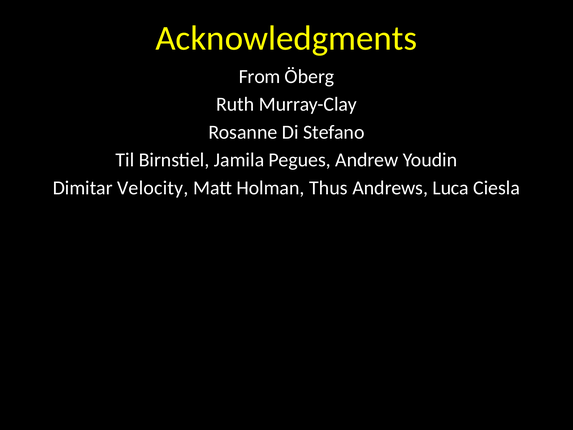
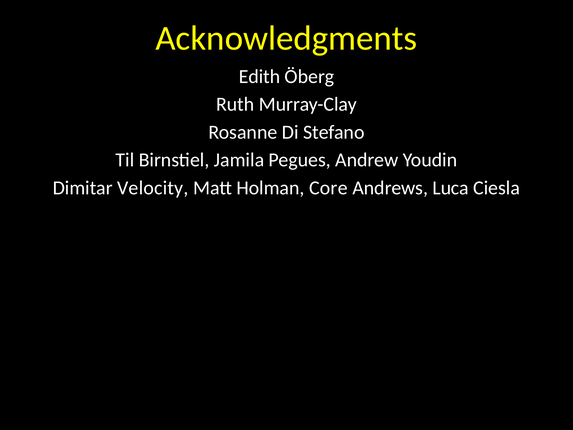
From: From -> Edith
Thus: Thus -> Core
